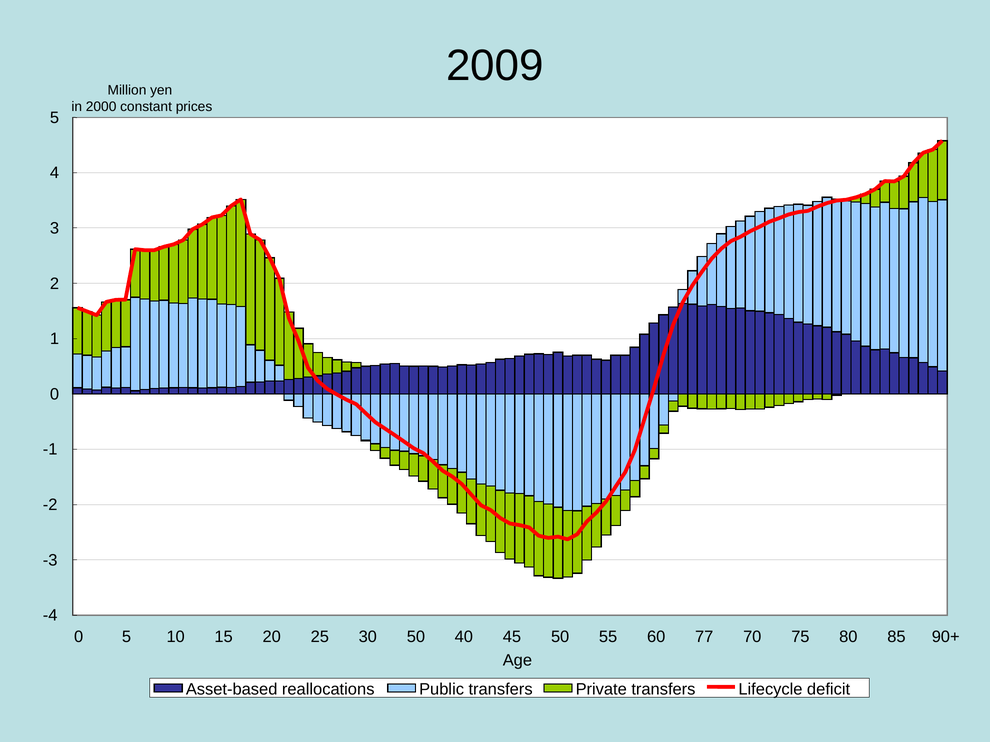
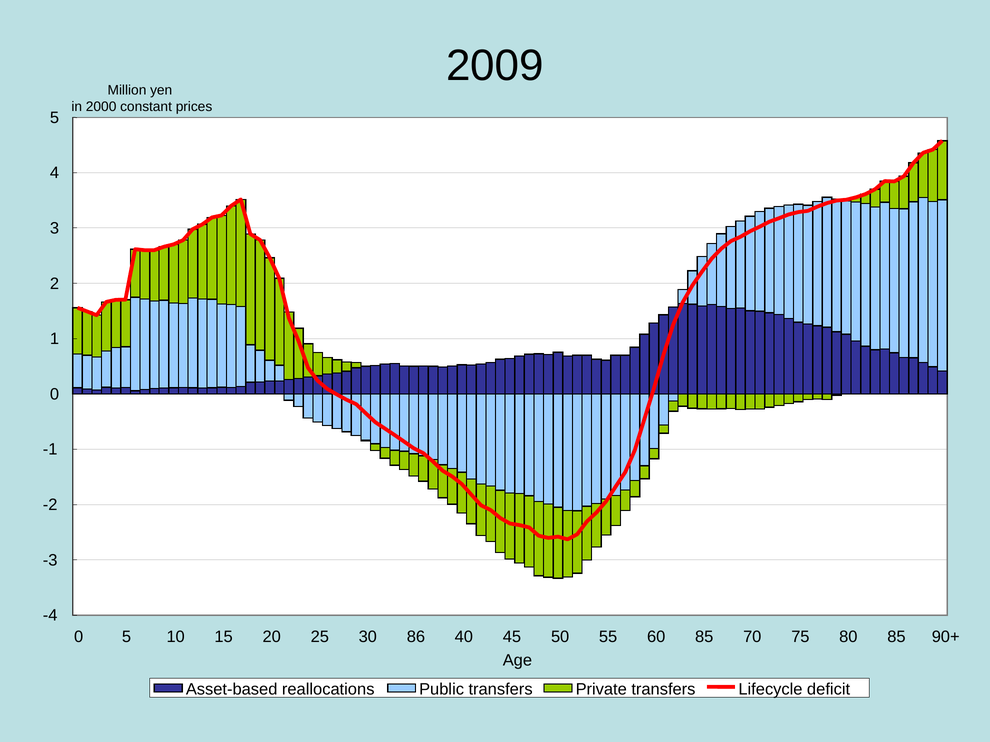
30 50: 50 -> 86
60 77: 77 -> 85
